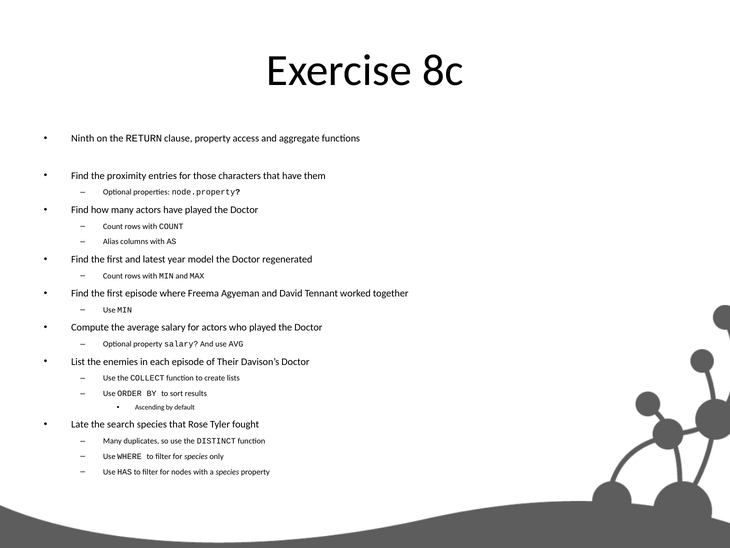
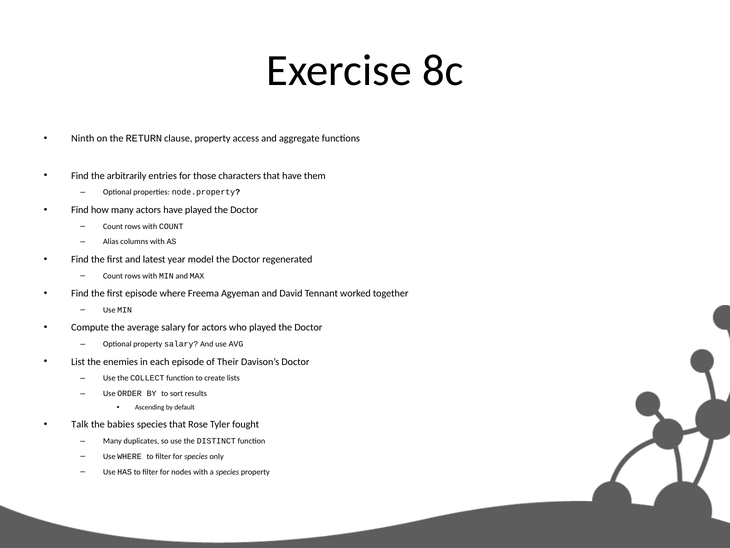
proximity: proximity -> arbitrarily
Late: Late -> Talk
search: search -> babies
